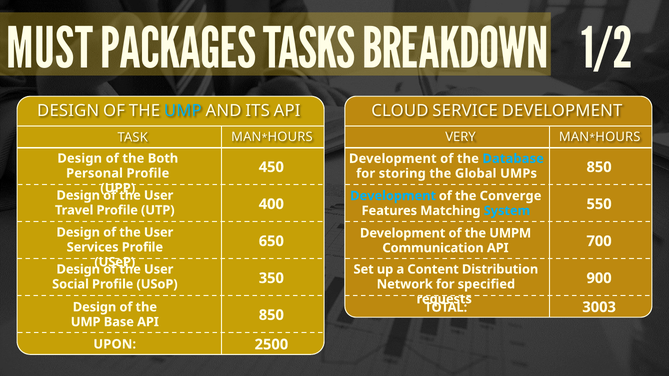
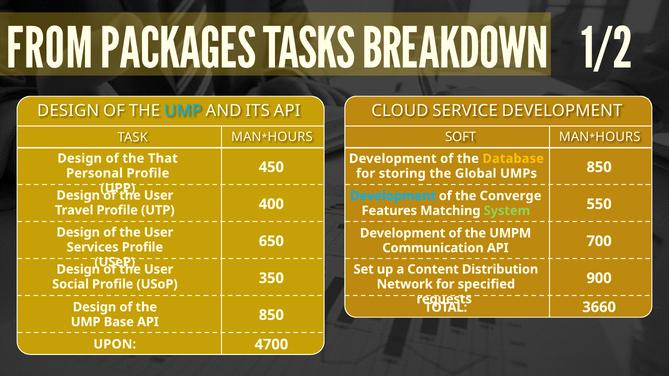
MUST: MUST -> FROM
VERY: VERY -> SOFT
Both: Both -> That
Database colour: light blue -> yellow
System colour: light blue -> light green
3003: 3003 -> 3660
2500: 2500 -> 4700
